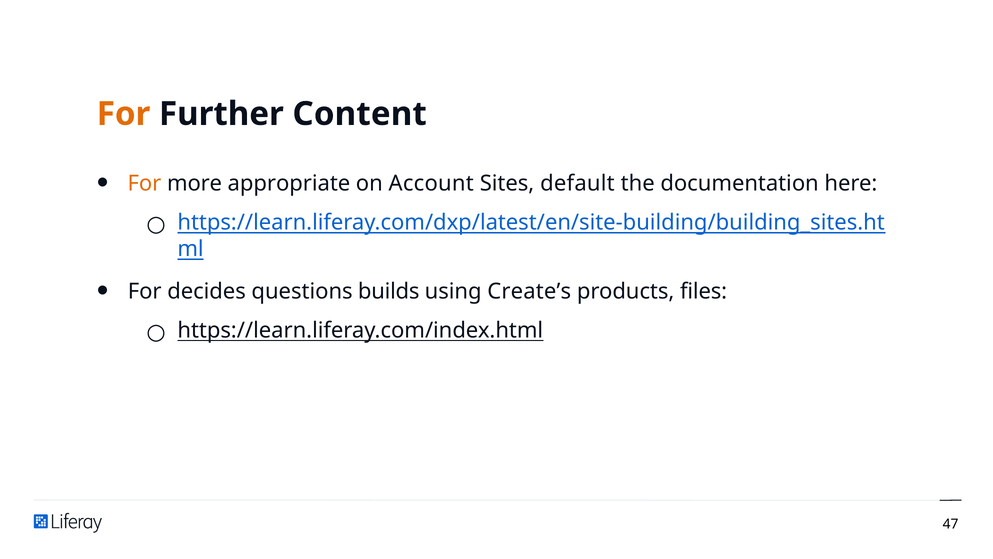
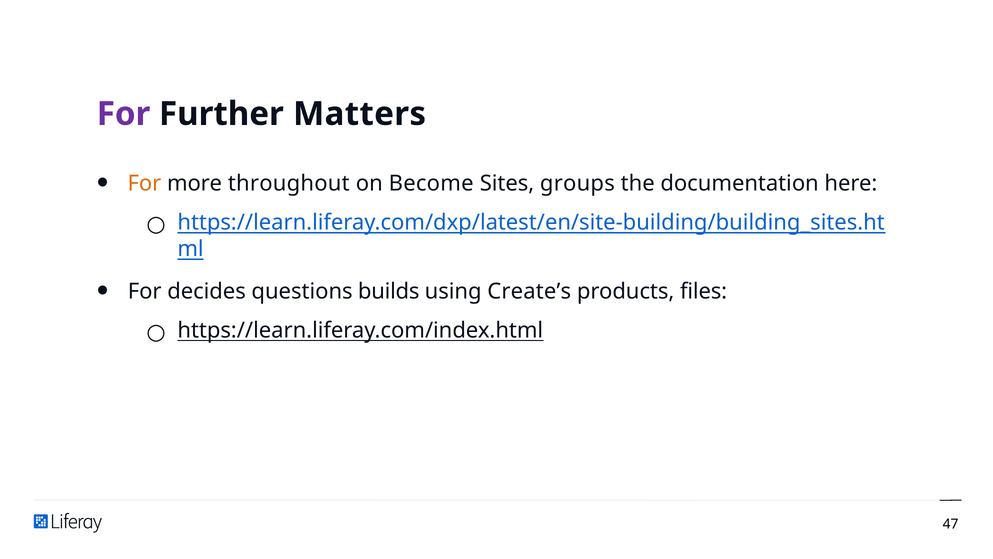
For at (124, 114) colour: orange -> purple
Content: Content -> Matters
appropriate: appropriate -> throughout
Account: Account -> Become
default: default -> groups
